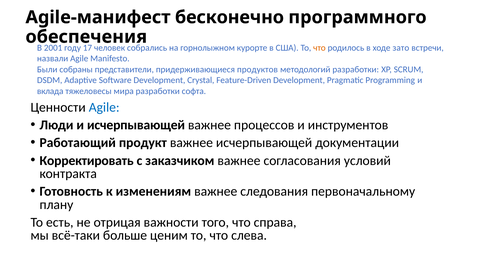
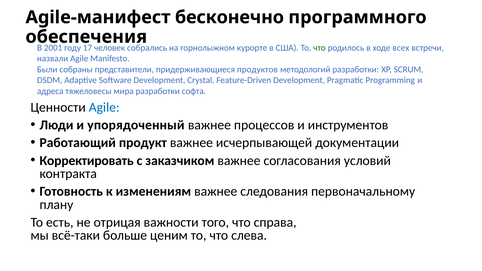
что at (319, 48) colour: orange -> green
зато: зато -> всех
вклада: вклада -> адреса
и исчерпывающей: исчерпывающей -> упорядоченный
